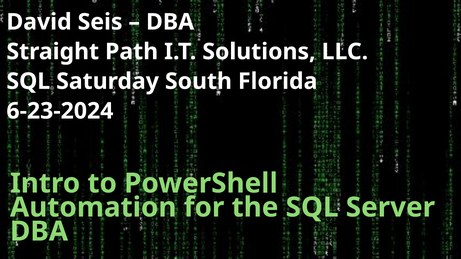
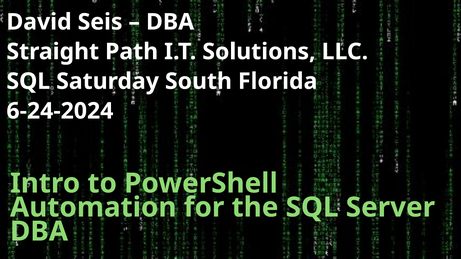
6-23-2024: 6-23-2024 -> 6-24-2024
